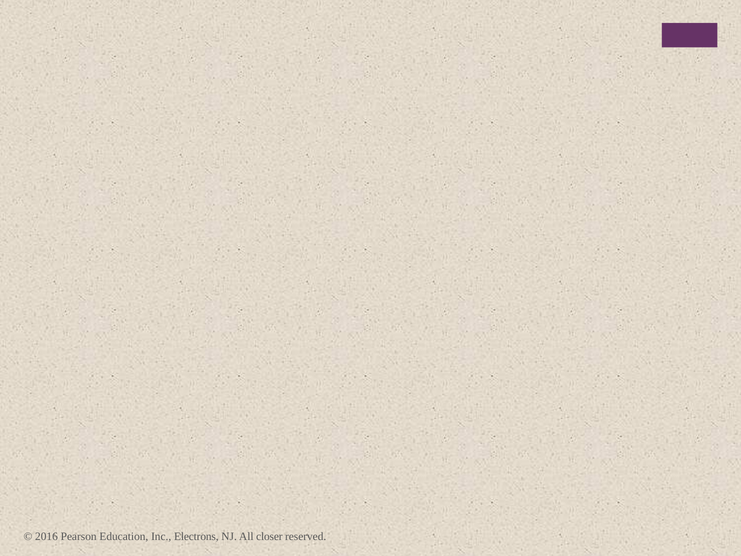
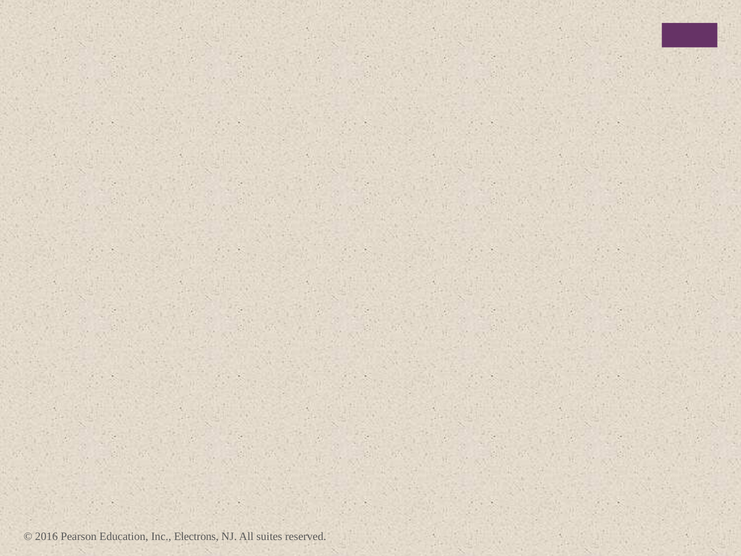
closer: closer -> suites
